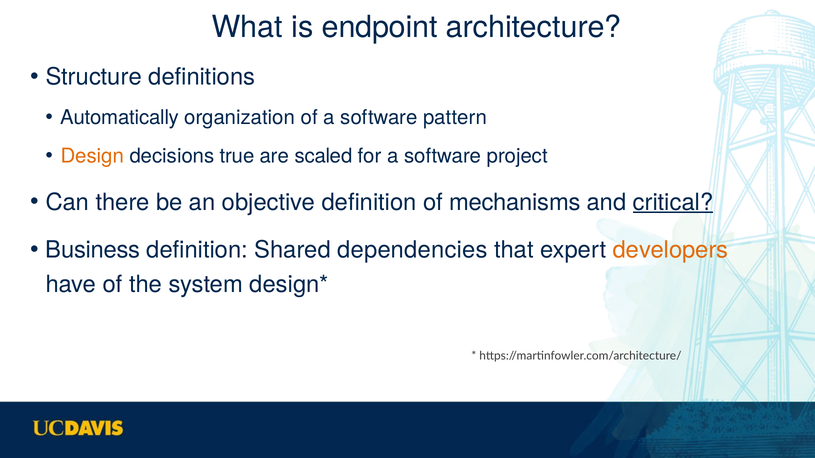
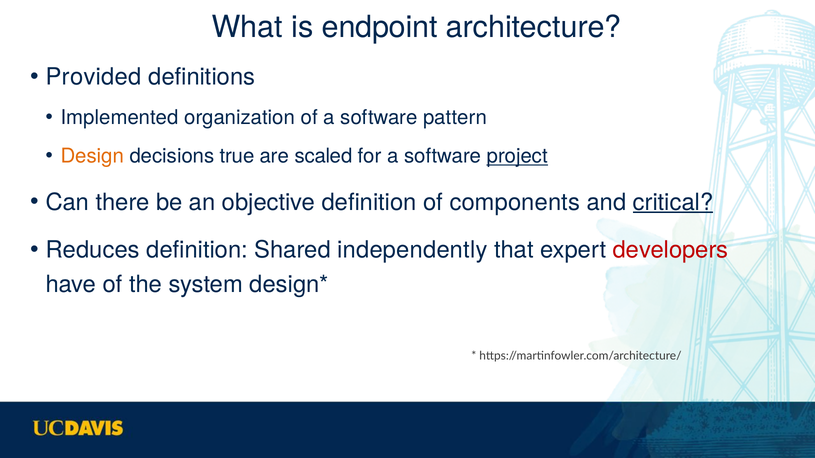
Structure: Structure -> Provided
Automatically: Automatically -> Implemented
project underline: none -> present
mechanisms: mechanisms -> components
Business: Business -> Reduces
dependencies: dependencies -> independently
developers colour: orange -> red
